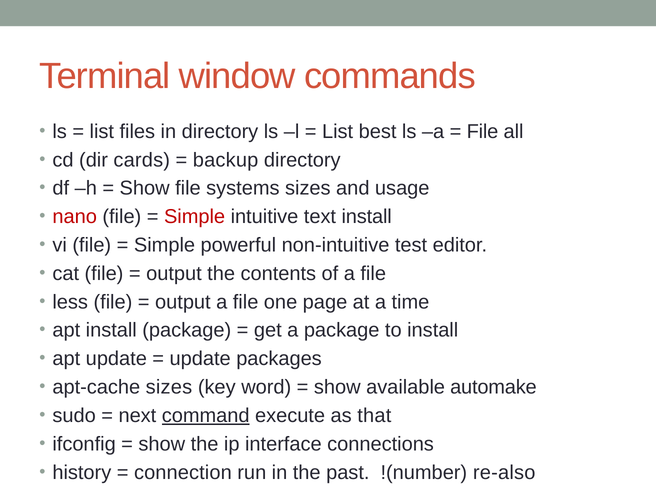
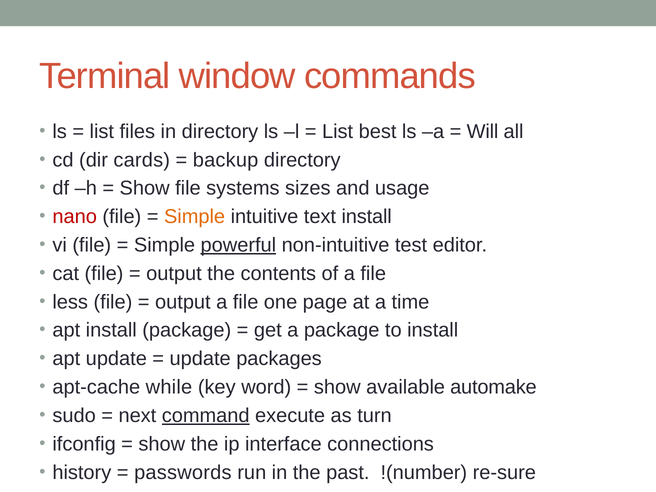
File at (483, 132): File -> Will
Simple at (195, 217) colour: red -> orange
powerful underline: none -> present
apt-cache sizes: sizes -> while
that: that -> turn
connection: connection -> passwords
re-also: re-also -> re-sure
